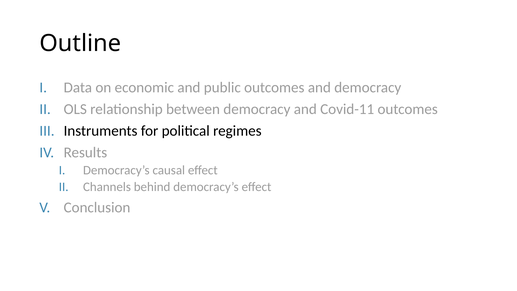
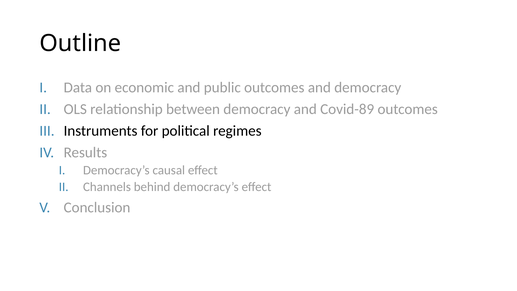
Covid-11: Covid-11 -> Covid-89
